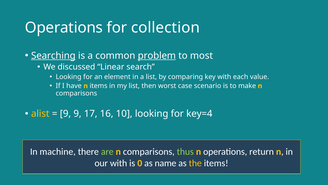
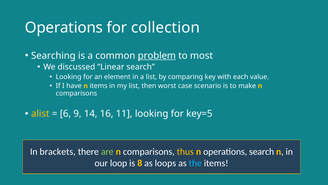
Searching underline: present -> none
9 at (65, 113): 9 -> 6
17: 17 -> 14
10: 10 -> 11
key=4: key=4 -> key=5
machine: machine -> brackets
thus colour: light green -> yellow
operations return: return -> search
our with: with -> loop
0: 0 -> 8
name: name -> loops
the colour: yellow -> light blue
